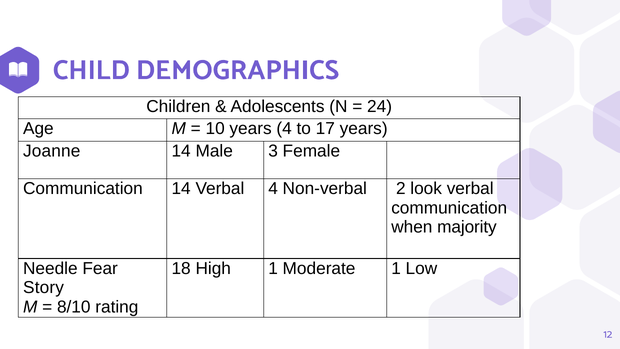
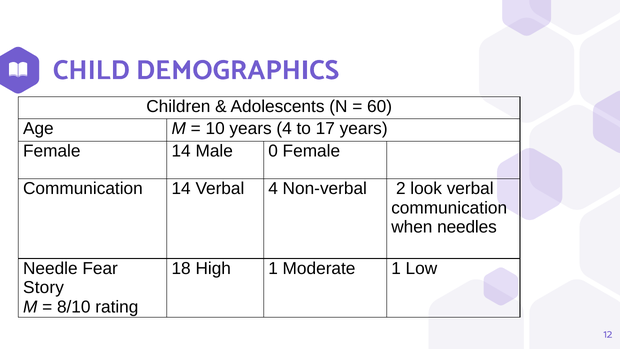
24: 24 -> 60
Joanne at (52, 151): Joanne -> Female
3: 3 -> 0
majority: majority -> needles
